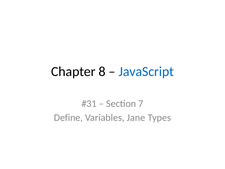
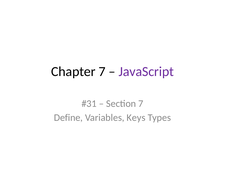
Chapter 8: 8 -> 7
JavaScript colour: blue -> purple
Jane: Jane -> Keys
